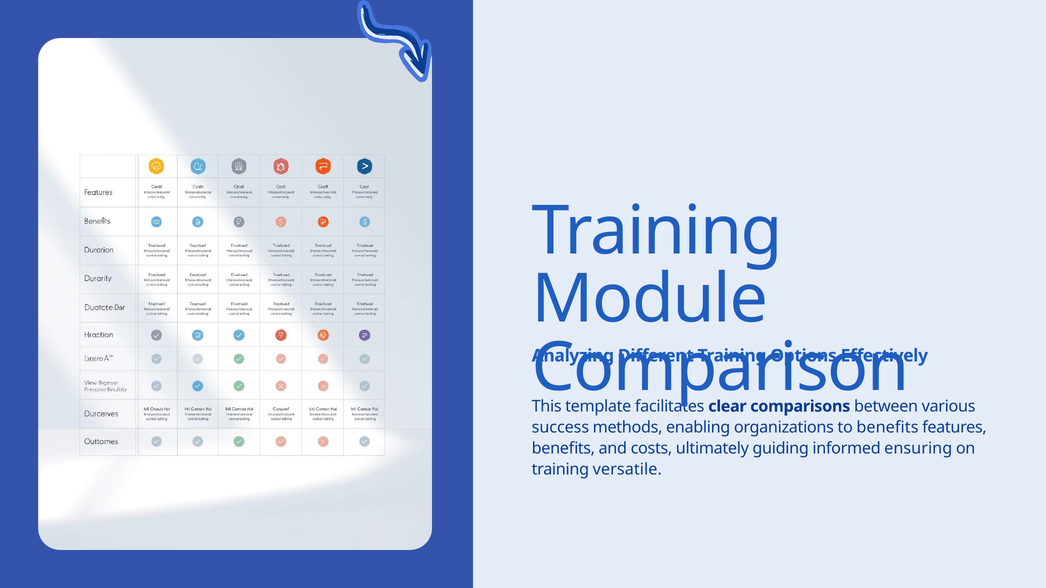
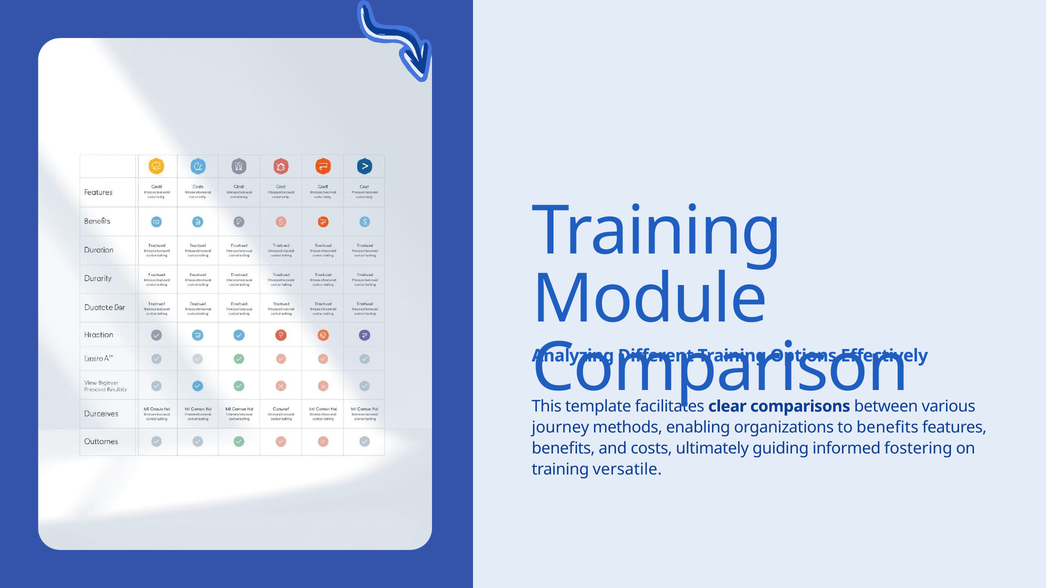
success: success -> journey
ensuring: ensuring -> fostering
